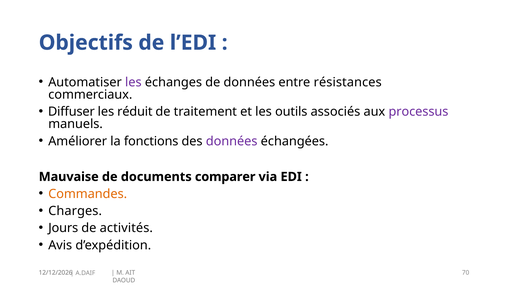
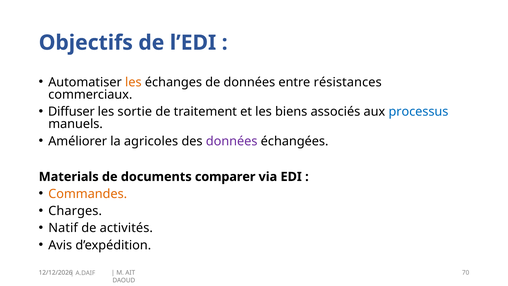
les at (133, 82) colour: purple -> orange
réduit: réduit -> sortie
outils: outils -> biens
processus colour: purple -> blue
fonctions: fonctions -> agricoles
Mauvaise: Mauvaise -> Materials
Jours: Jours -> Natif
